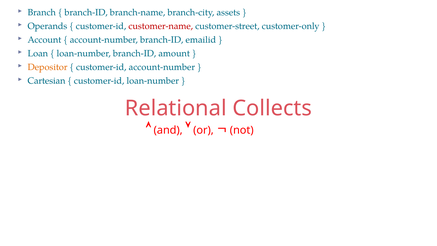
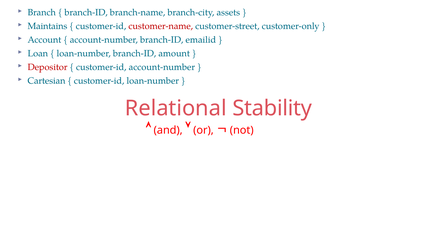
Operands: Operands -> Maintains
Depositor colour: orange -> red
Collects: Collects -> Stability
